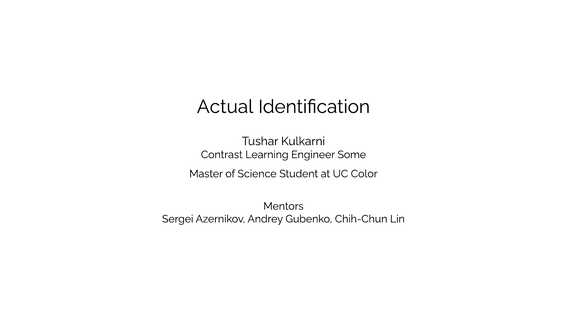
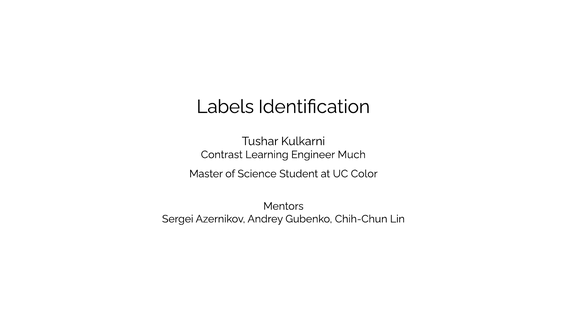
Actual: Actual -> Labels
Some: Some -> Much
